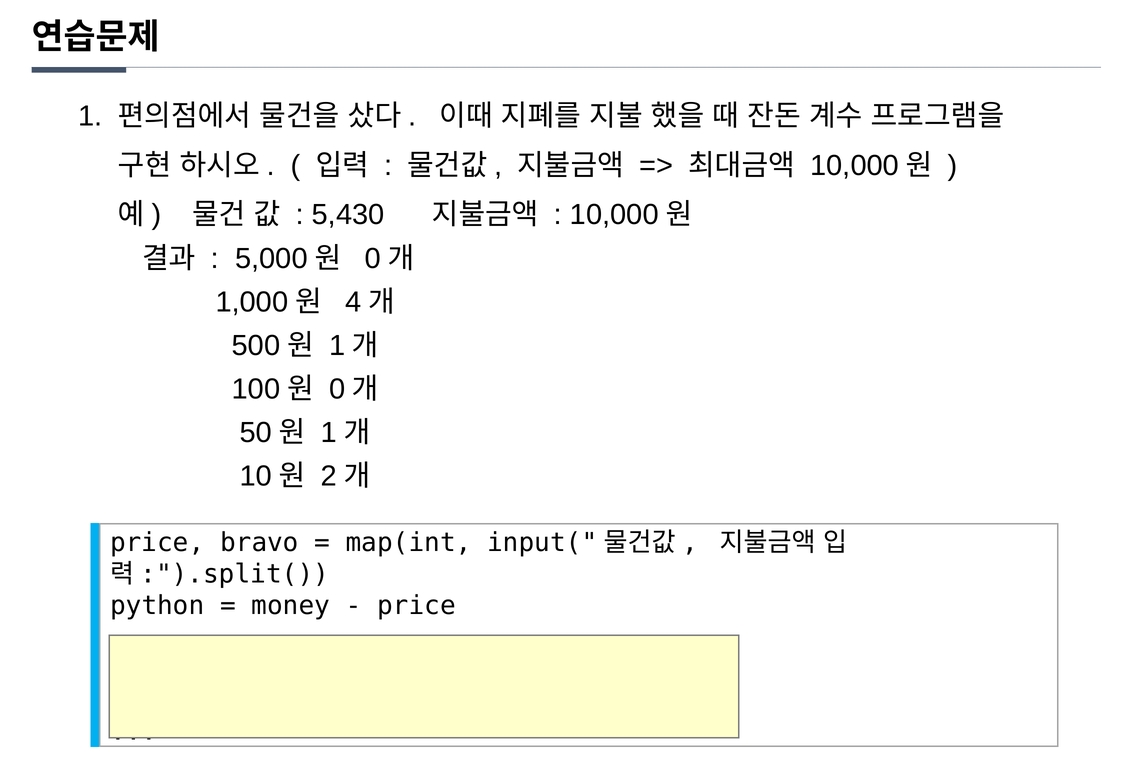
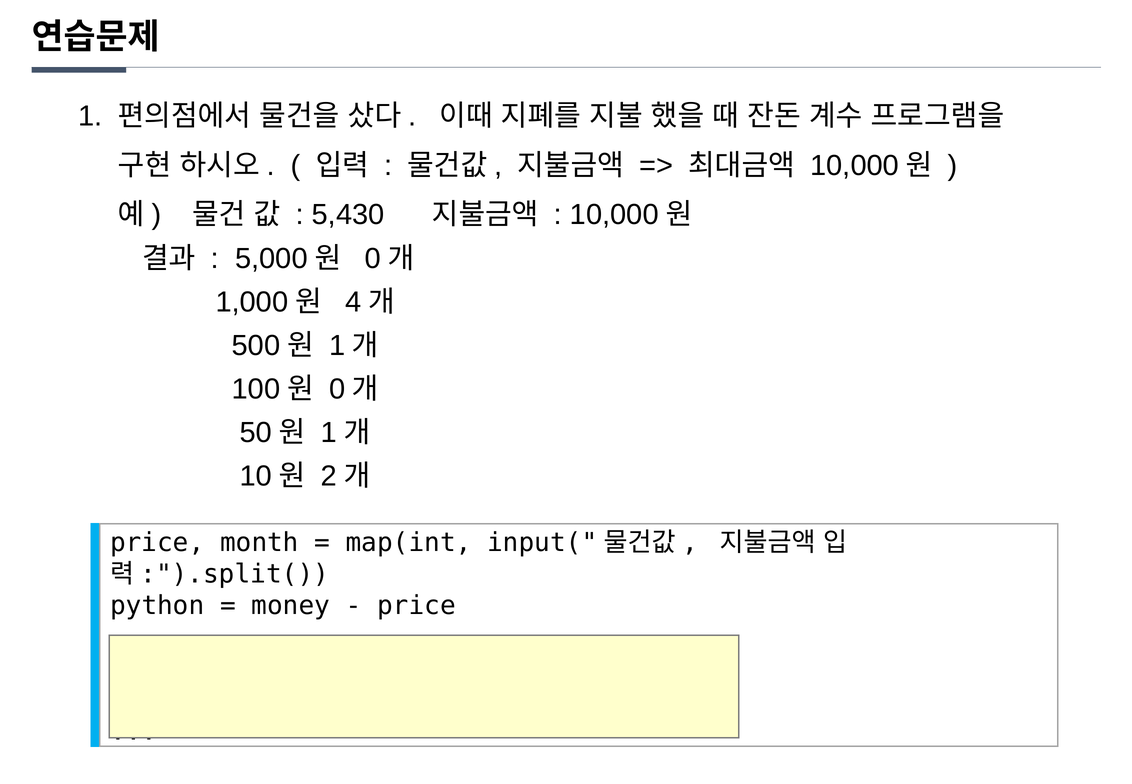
bravo: bravo -> month
